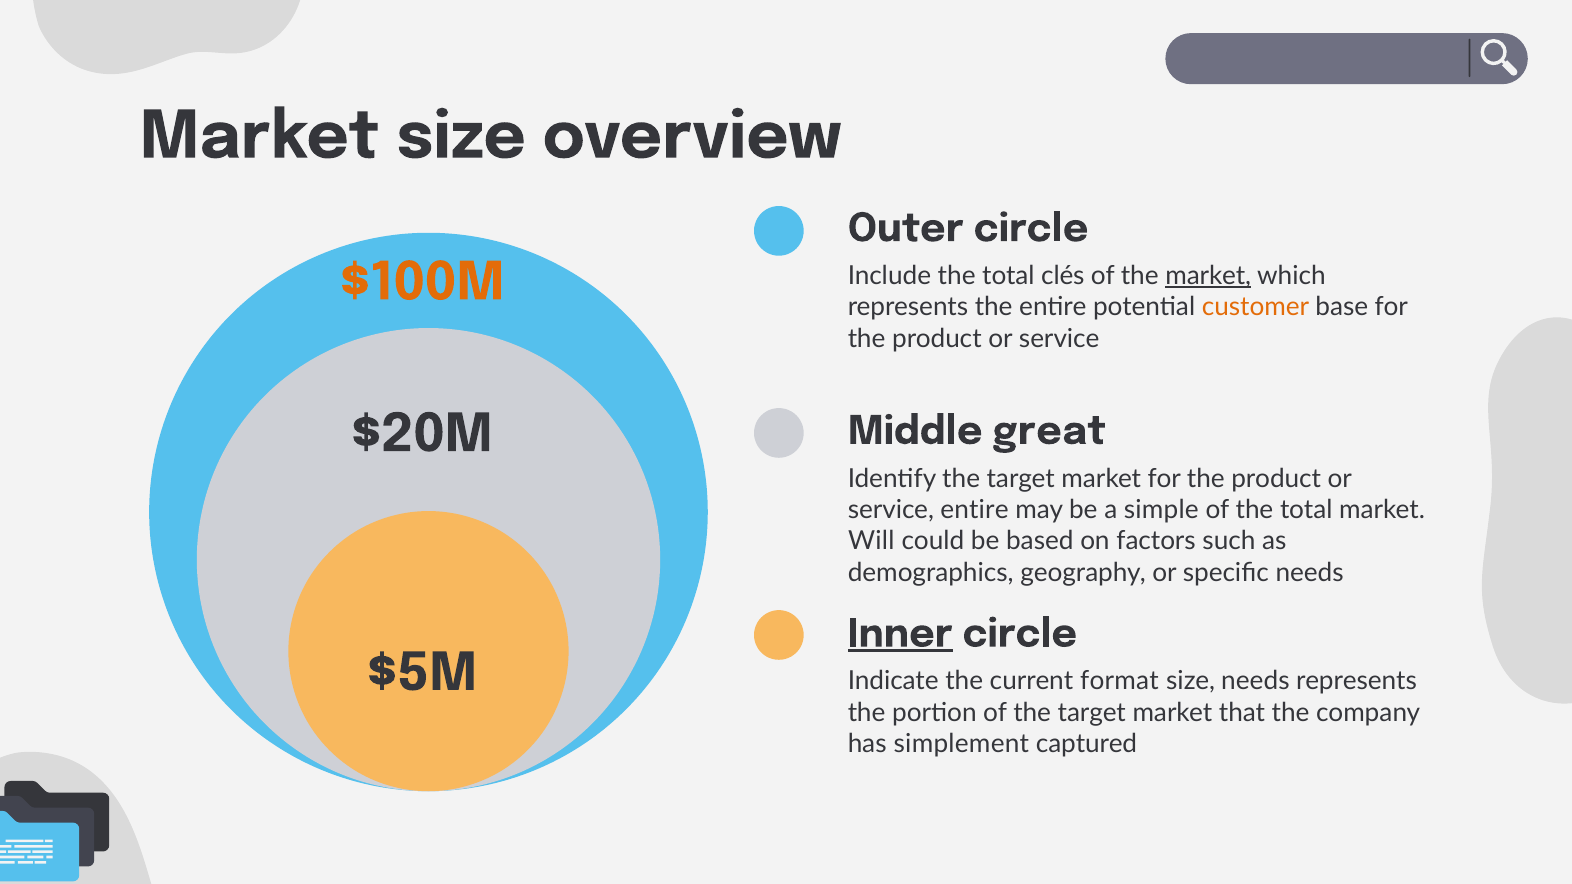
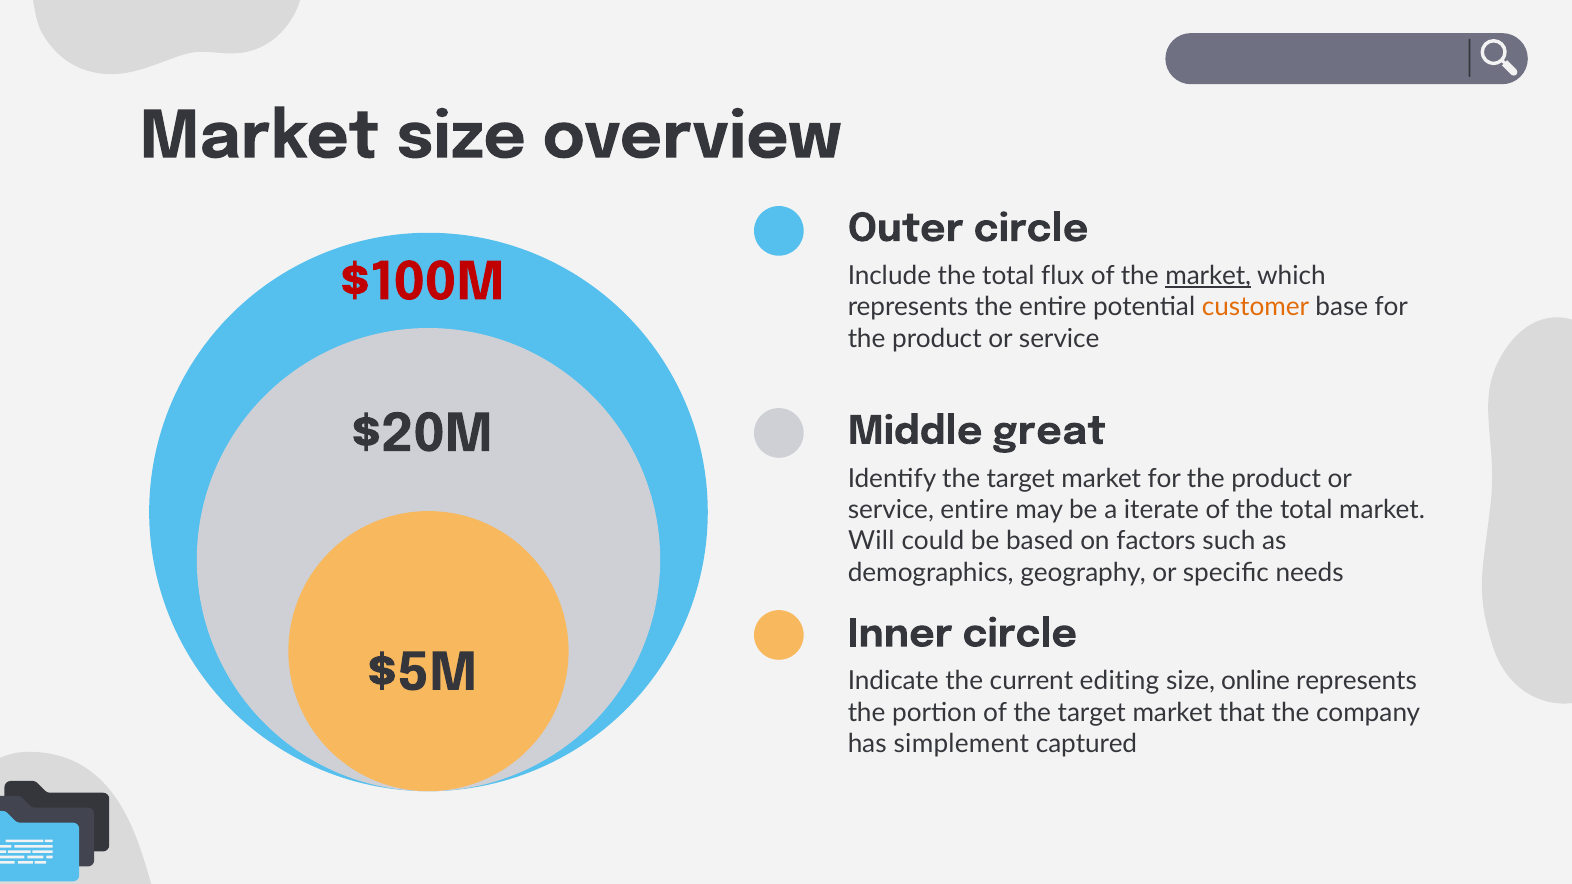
$100M colour: orange -> red
clés: clés -> flux
simple: simple -> iterate
Inner underline: present -> none
format: format -> editing
size needs: needs -> online
